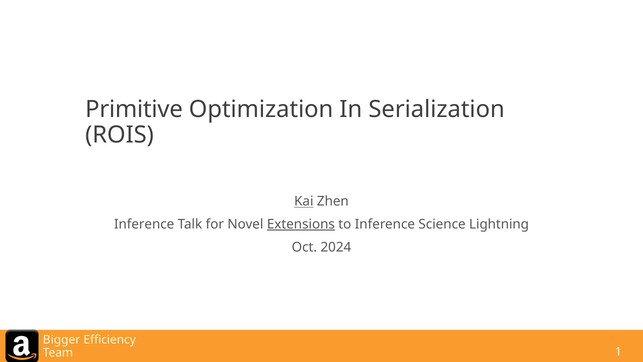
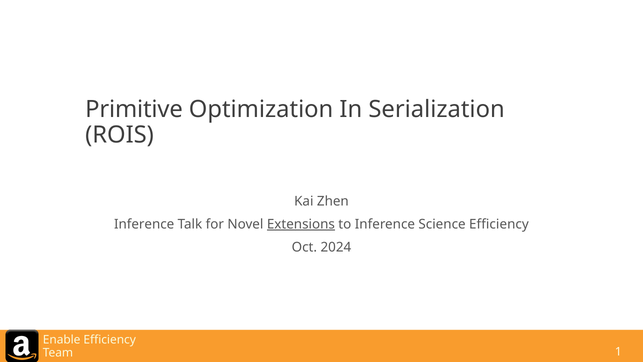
Kai underline: present -> none
Science Lightning: Lightning -> Efficiency
Bigger: Bigger -> Enable
